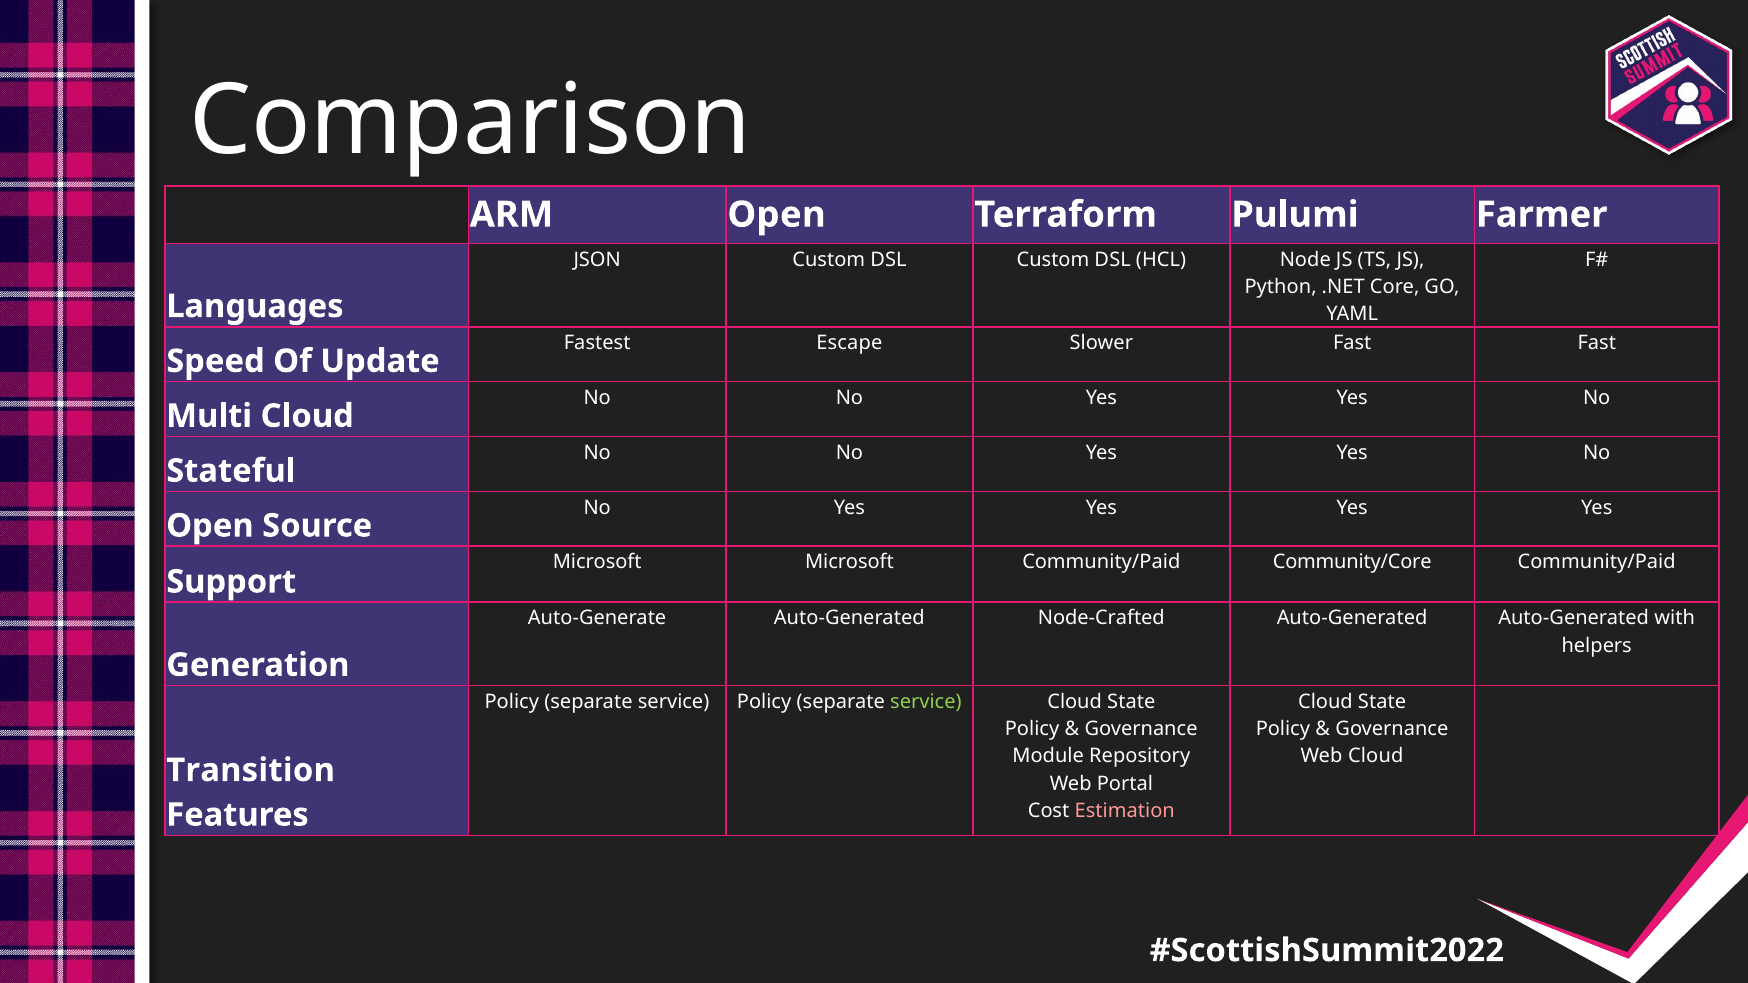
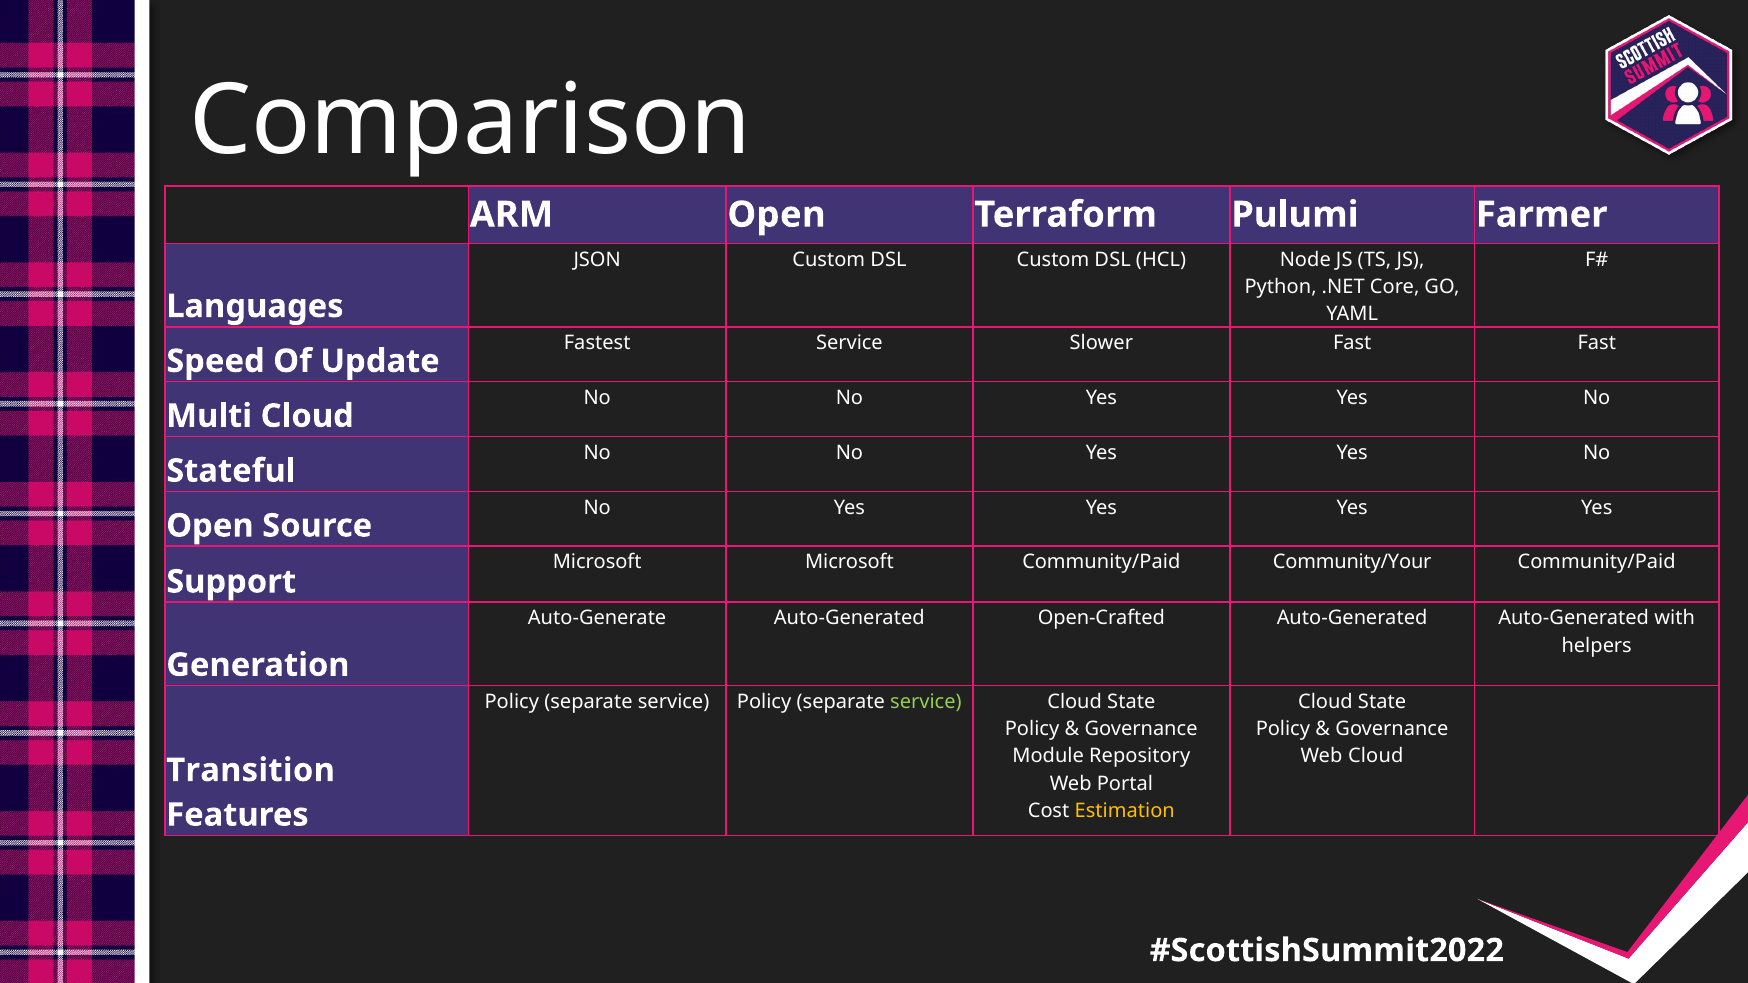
Fastest Escape: Escape -> Service
Community/Core: Community/Core -> Community/Your
Node-Crafted: Node-Crafted -> Open-Crafted
Estimation colour: pink -> yellow
